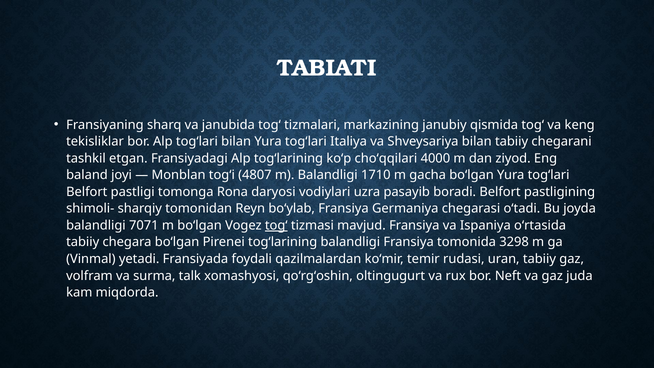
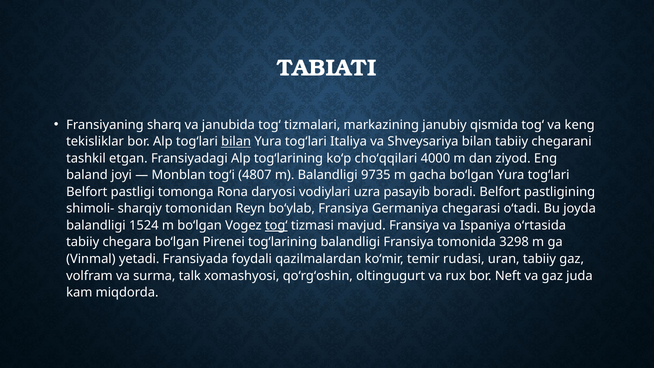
bilan at (236, 142) underline: none -> present
1710: 1710 -> 9735
7071: 7071 -> 1524
